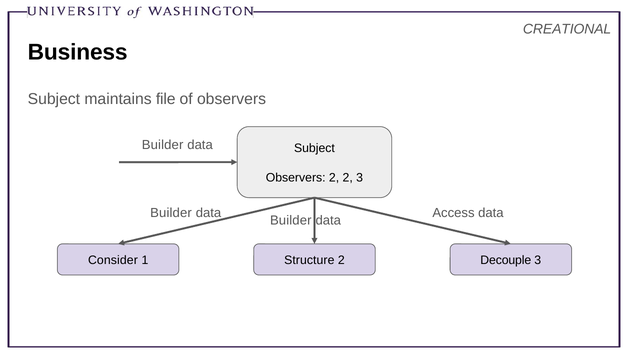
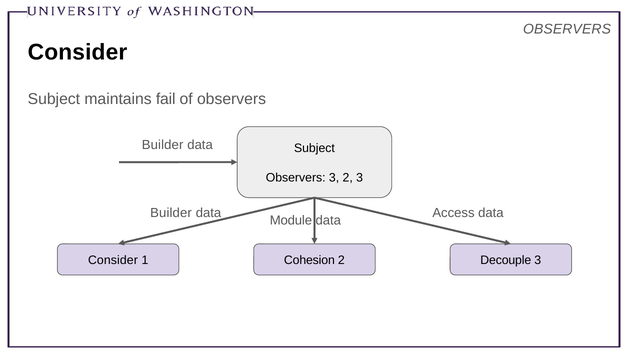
CREATIONAL at (567, 29): CREATIONAL -> OBSERVERS
Business at (78, 52): Business -> Consider
file: file -> fail
Observers 2: 2 -> 3
Builder at (291, 220): Builder -> Module
Structure: Structure -> Cohesion
